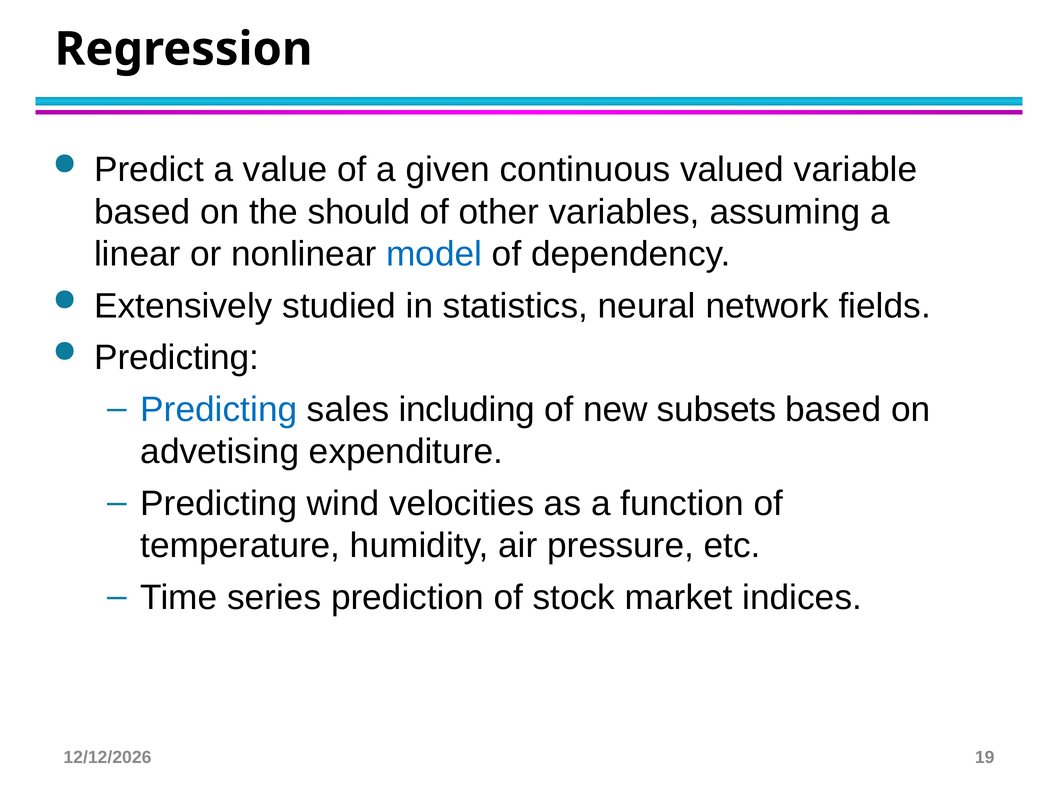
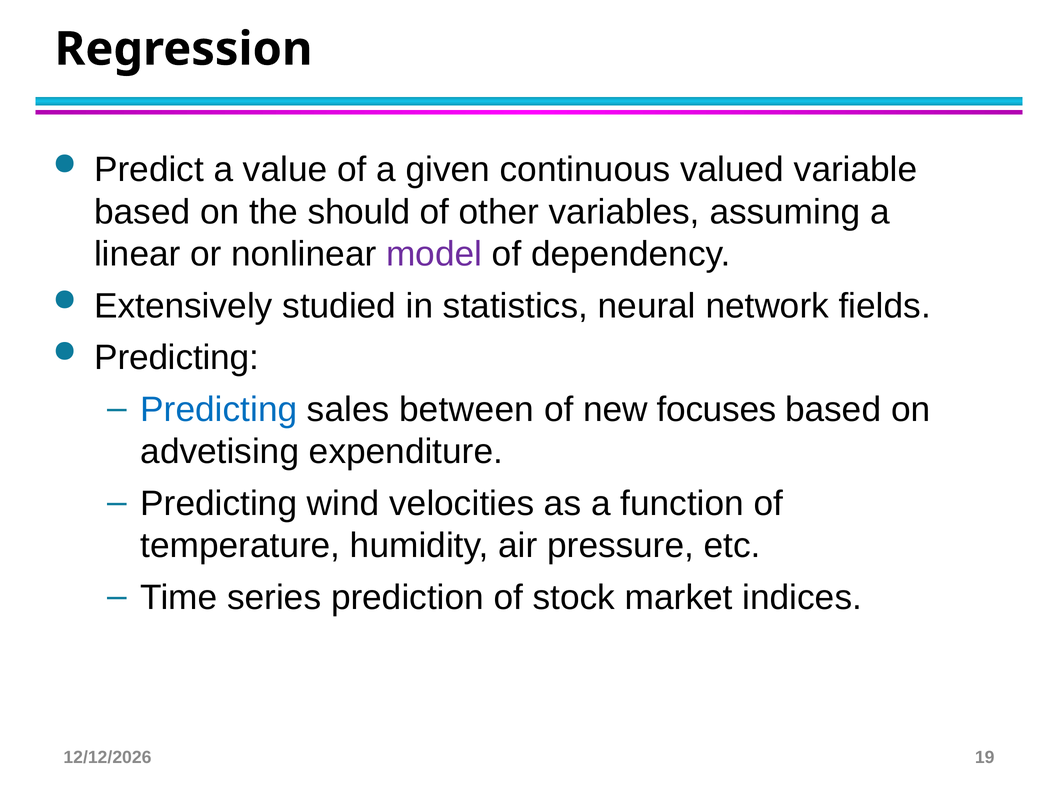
model colour: blue -> purple
including: including -> between
subsets: subsets -> focuses
